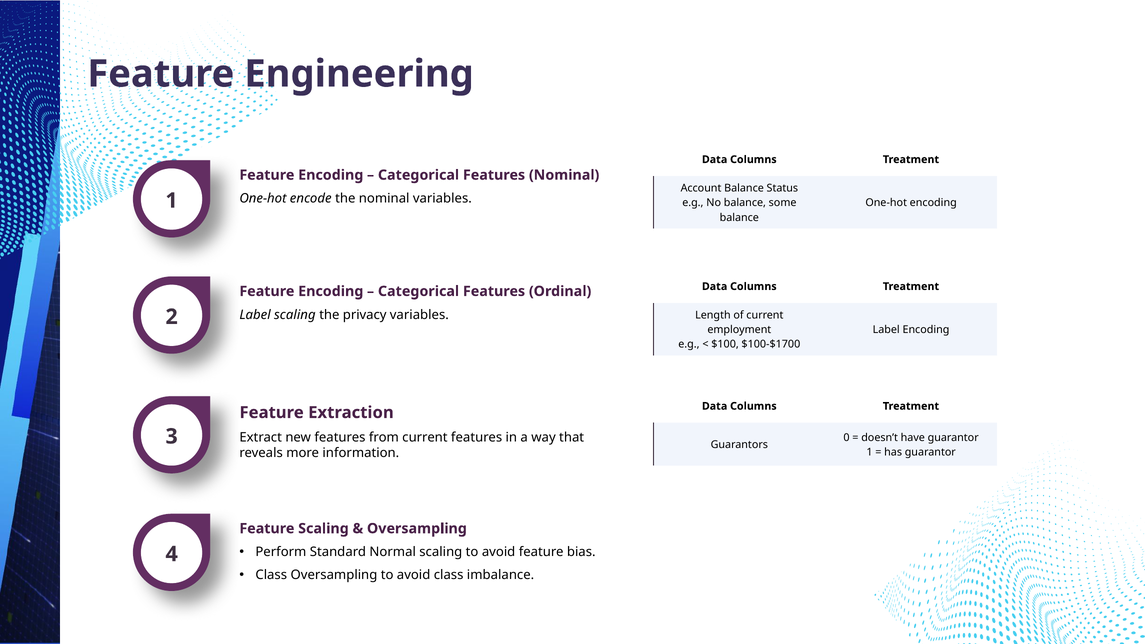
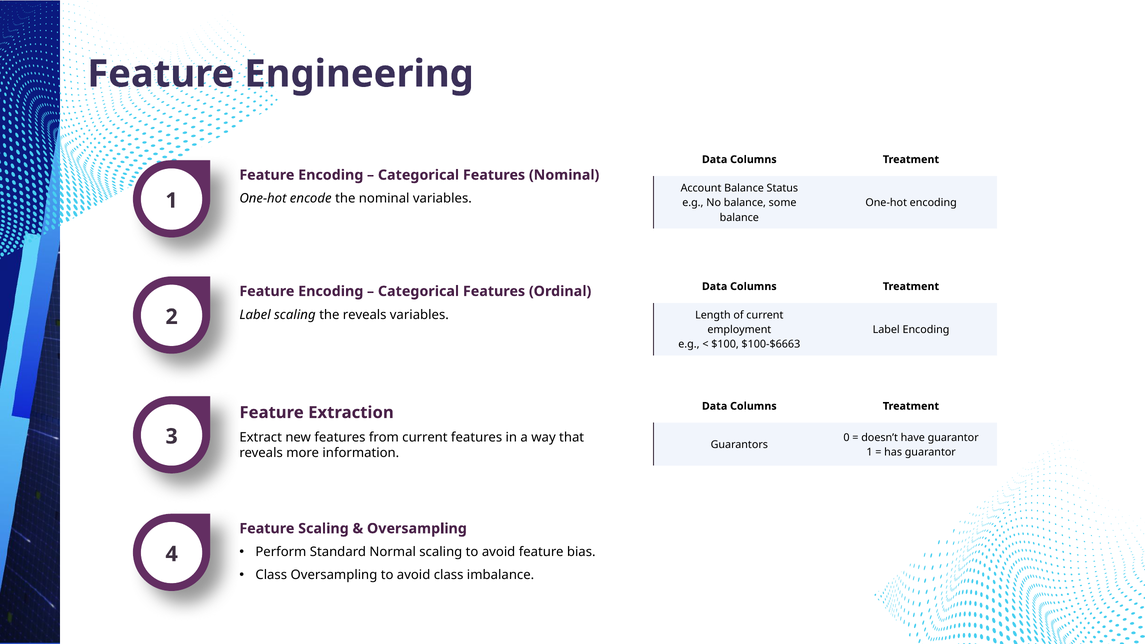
the privacy: privacy -> reveals
$100-$1700: $100-$1700 -> $100-$6663
